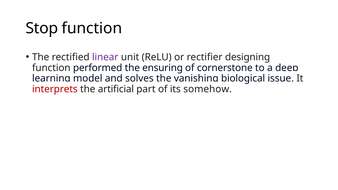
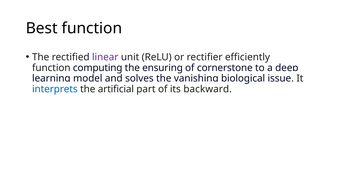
Stop: Stop -> Best
designing: designing -> efficiently
performed: performed -> computing
interprets colour: red -> blue
somehow: somehow -> backward
